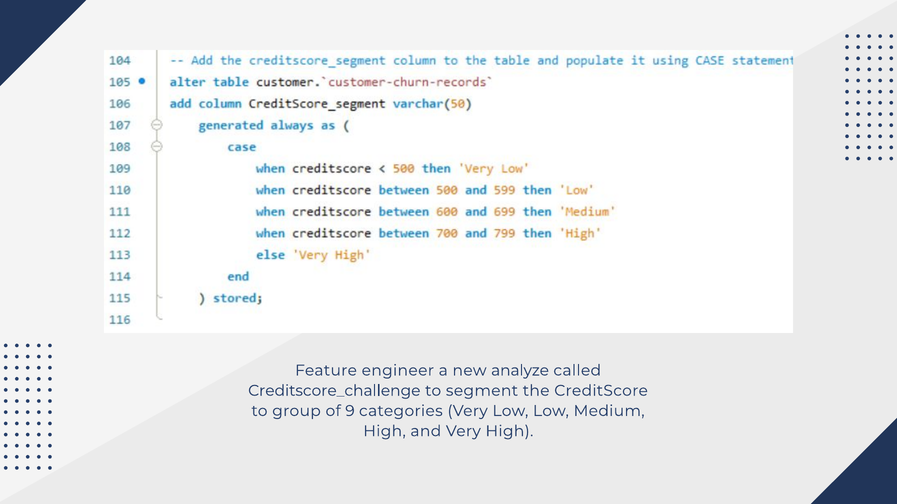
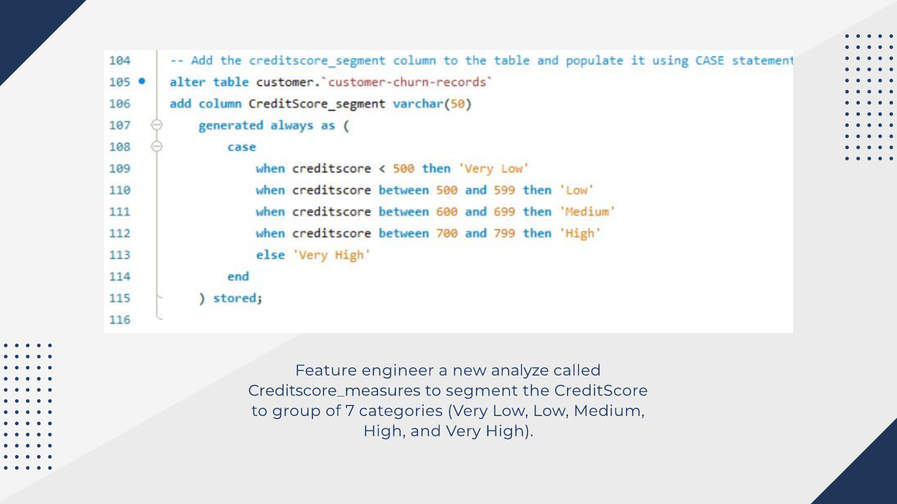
Creditscore_challenge: Creditscore_challenge -> Creditscore_measures
9: 9 -> 7
